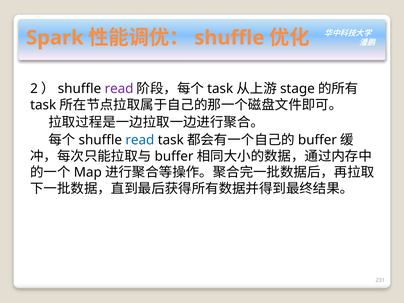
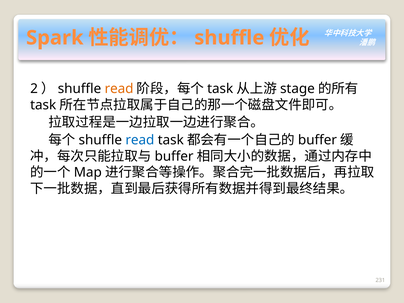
read at (119, 89) colour: purple -> orange
